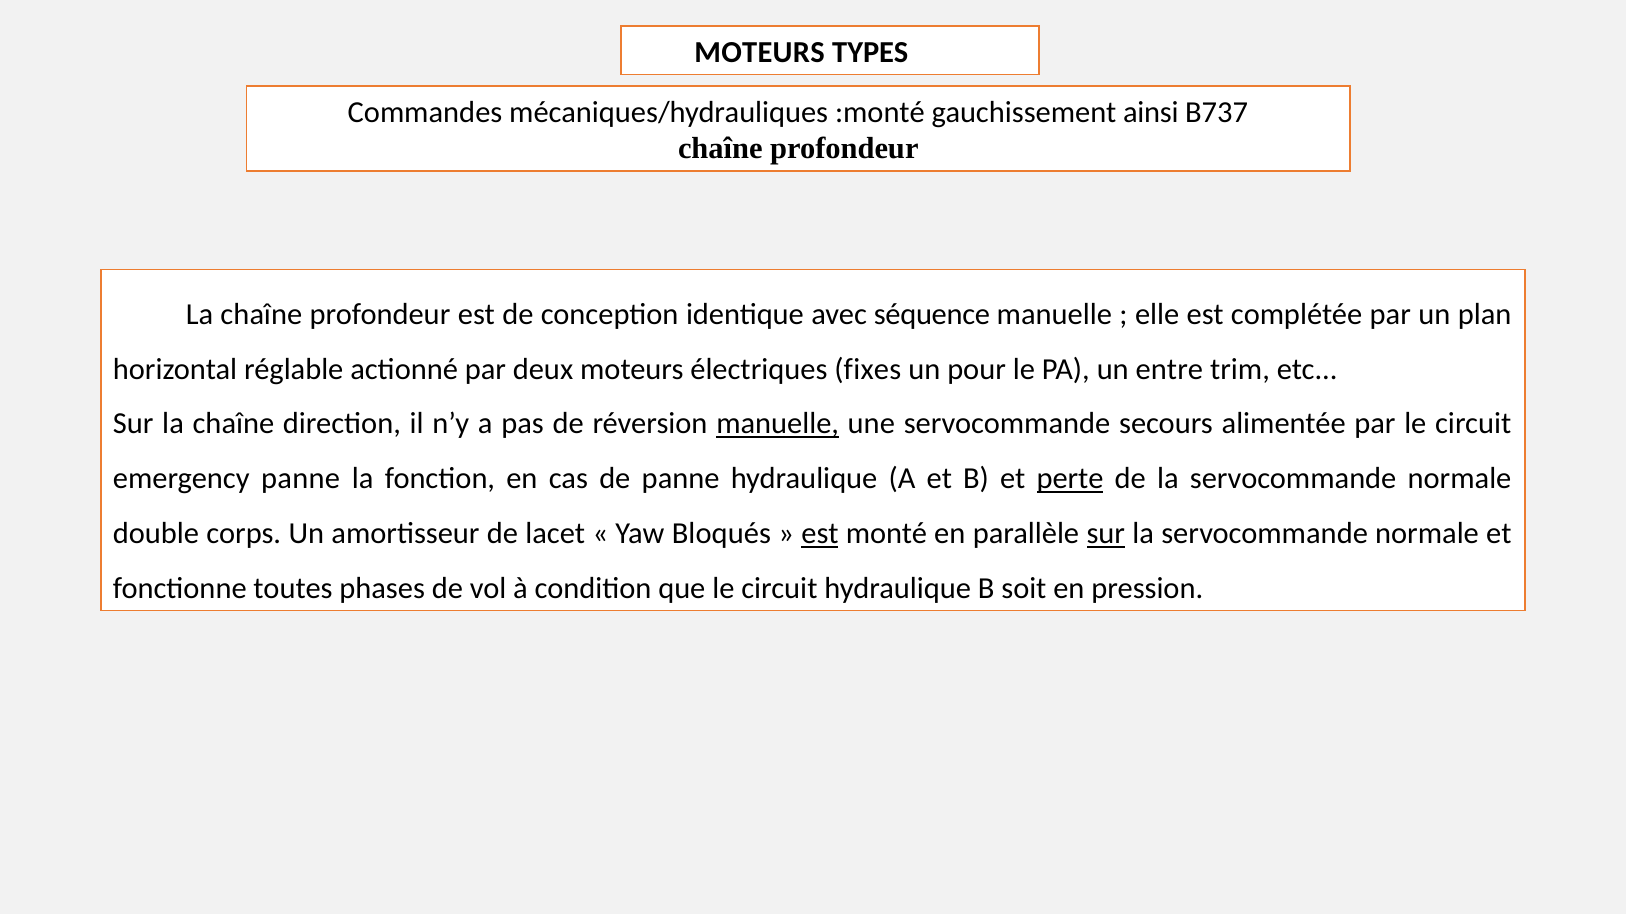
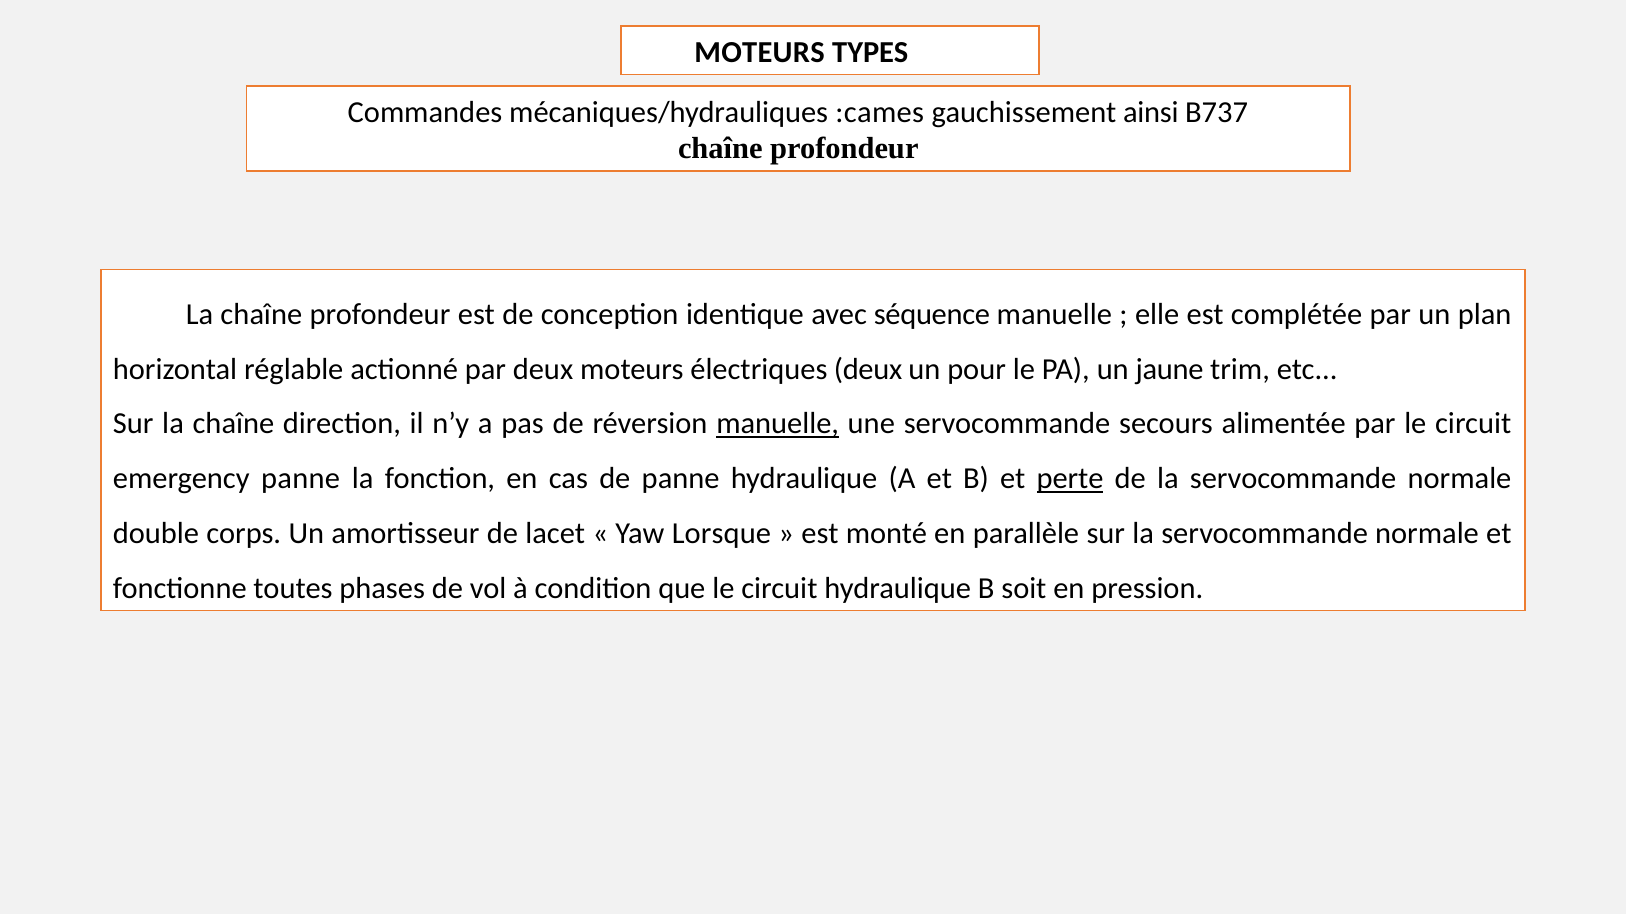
:monté: :monté -> :cames
électriques fixes: fixes -> deux
entre: entre -> jaune
Bloqués: Bloqués -> Lorsque
est at (820, 534) underline: present -> none
sur at (1106, 534) underline: present -> none
